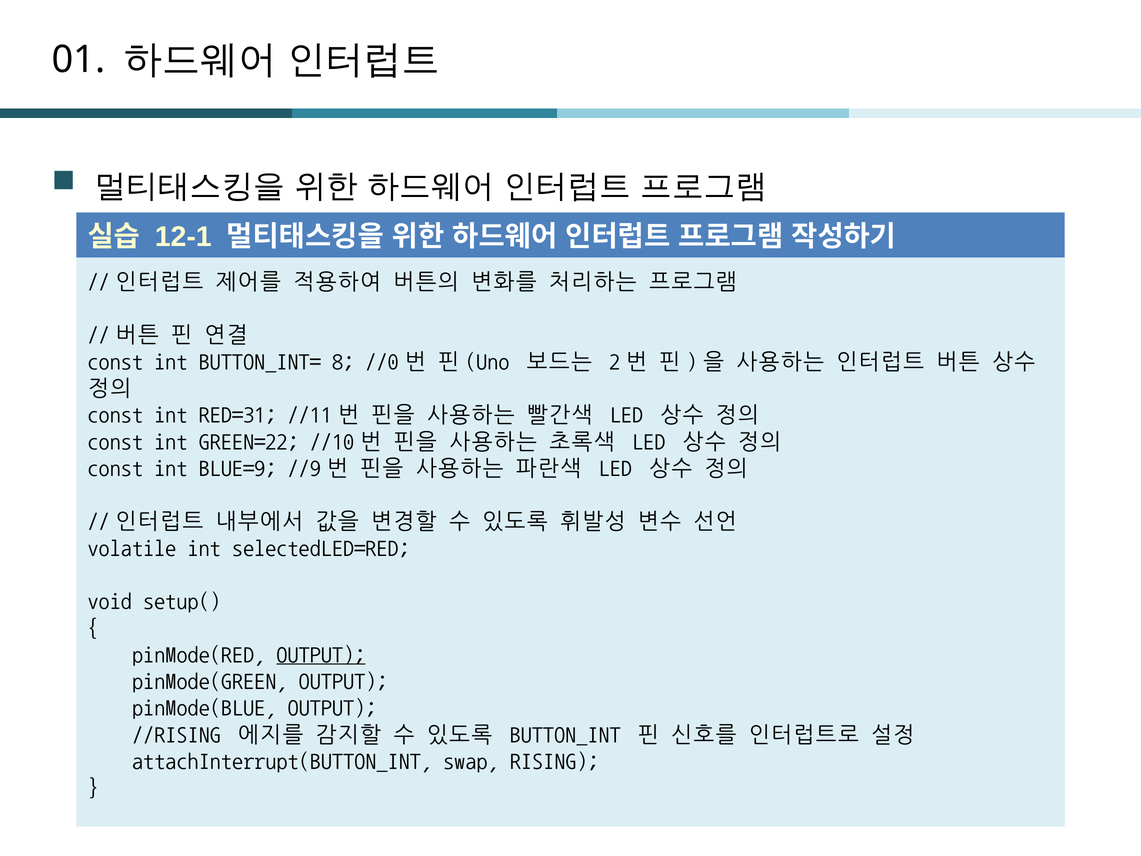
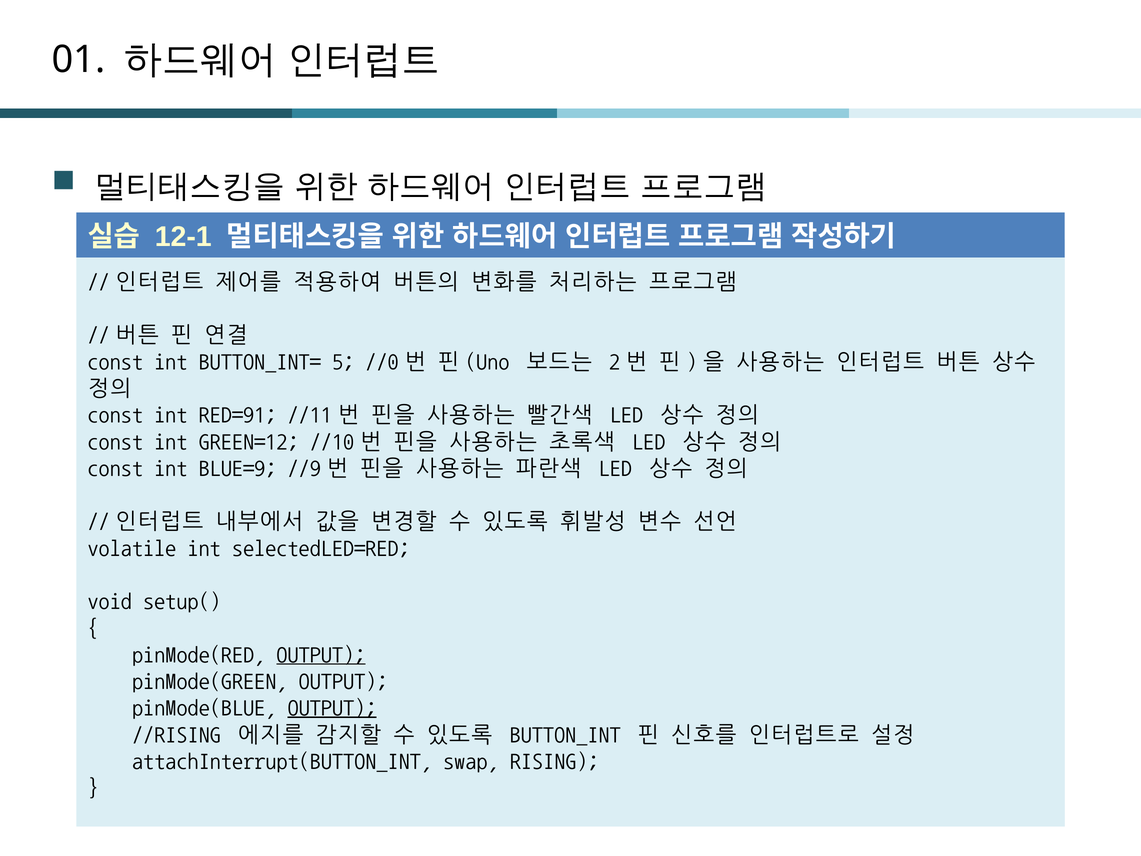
8: 8 -> 5
RED=31: RED=31 -> RED=91
GREEN=22: GREEN=22 -> GREEN=12
OUTPUT at (332, 707) underline: none -> present
